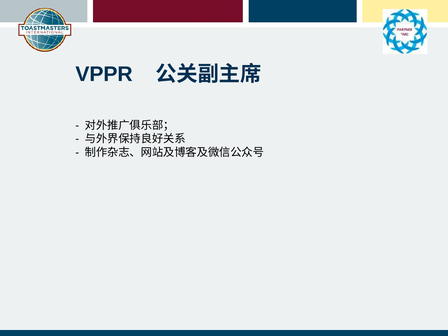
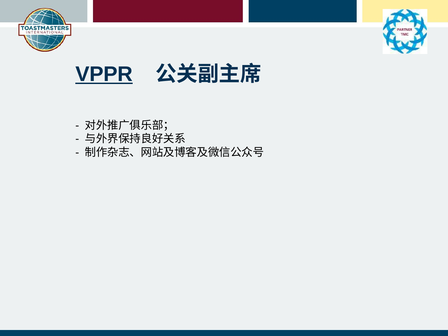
VPPR underline: none -> present
